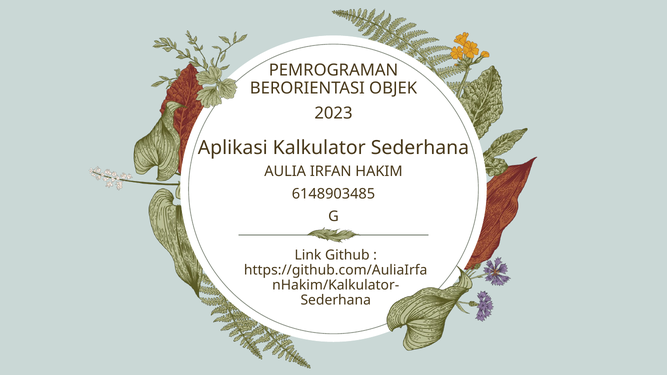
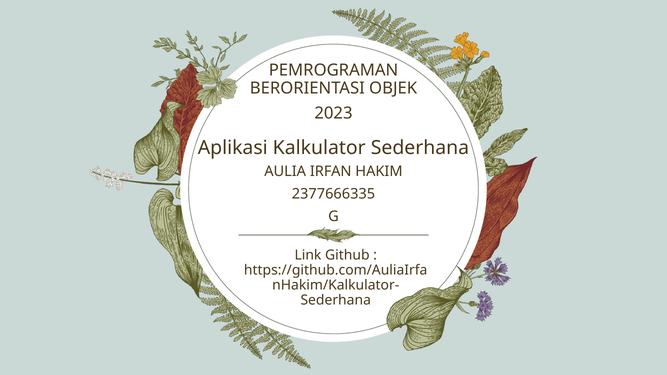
6148903485: 6148903485 -> 2377666335
